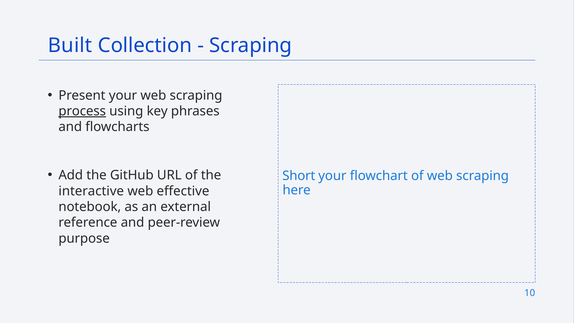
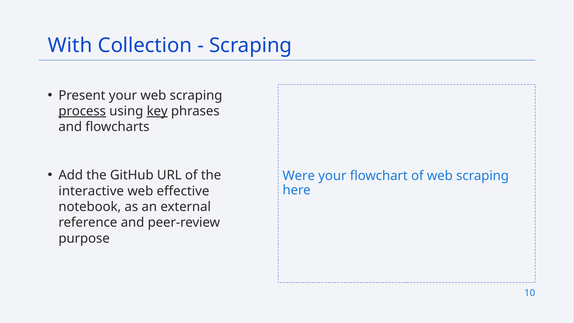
Built: Built -> With
key underline: none -> present
Short: Short -> Were
